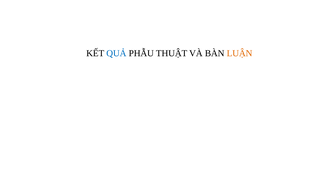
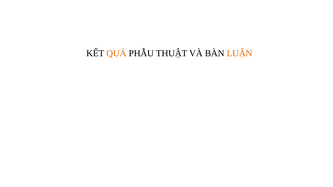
QUẢ colour: blue -> orange
